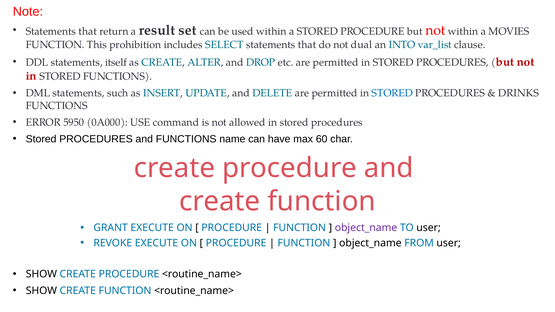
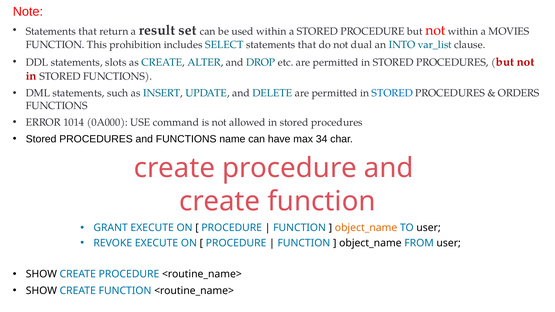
itself: itself -> slots
DRINKS: DRINKS -> ORDERS
5950: 5950 -> 1014
60: 60 -> 34
object_name at (366, 228) colour: purple -> orange
